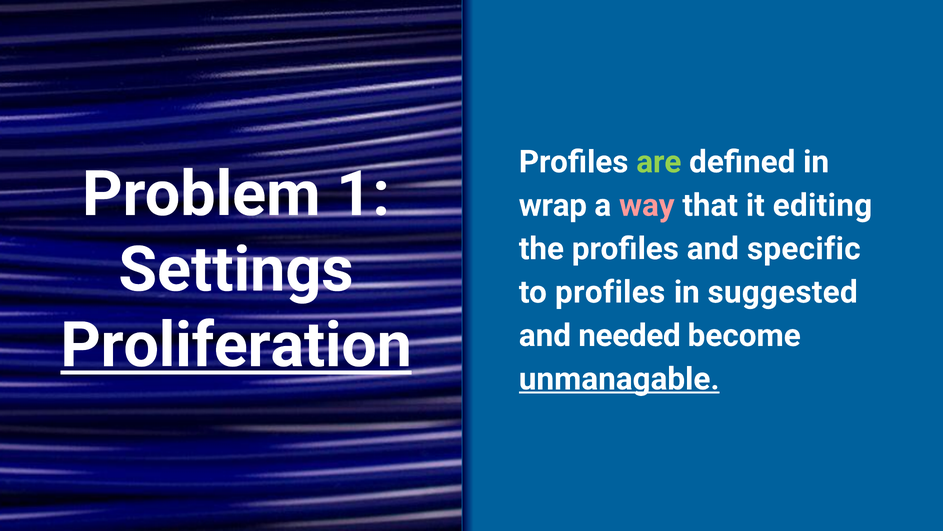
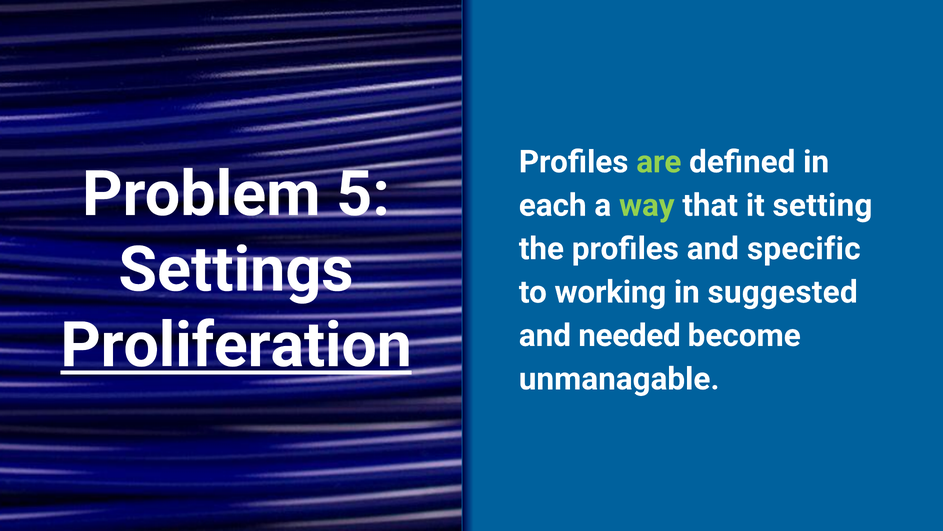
1: 1 -> 5
wrap: wrap -> each
way colour: pink -> light green
editing: editing -> setting
to profiles: profiles -> working
unmanagable underline: present -> none
